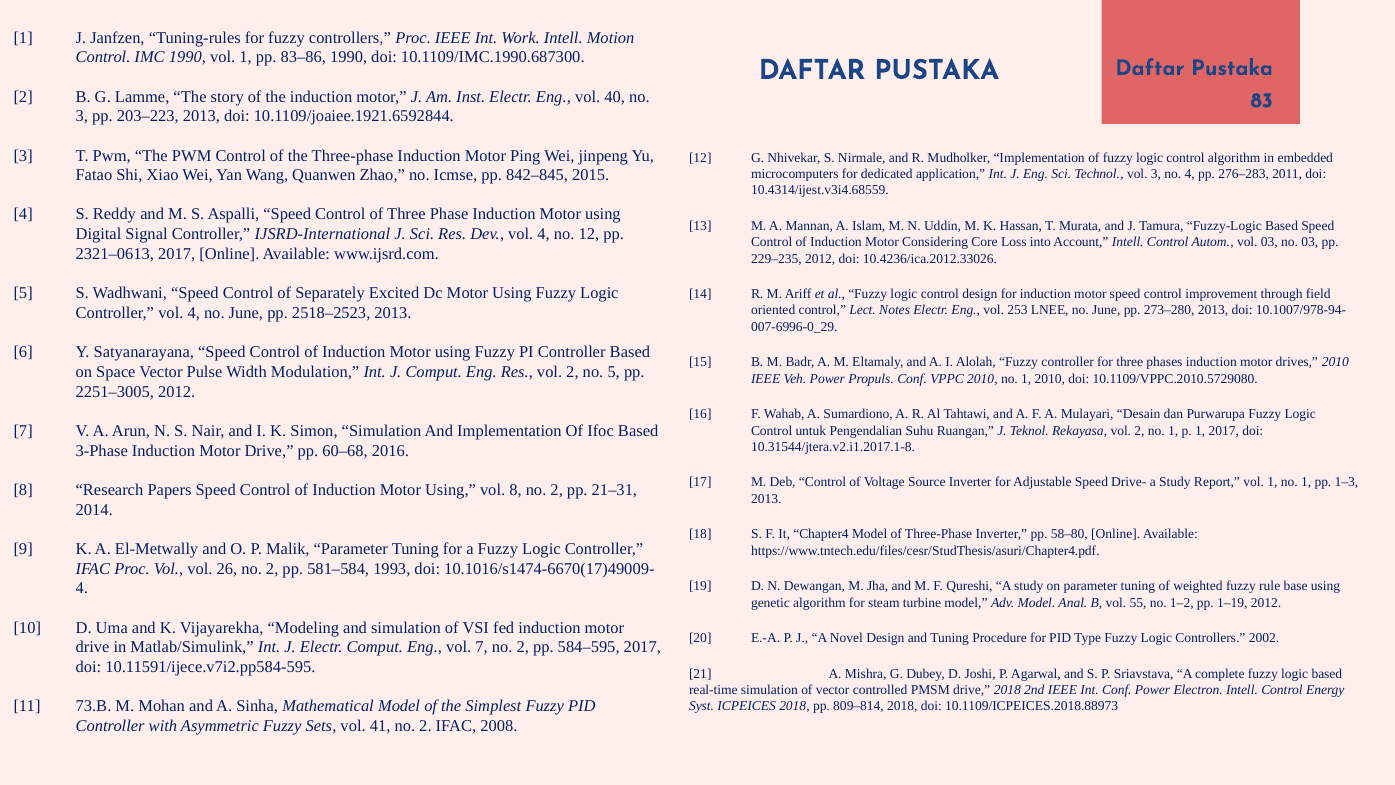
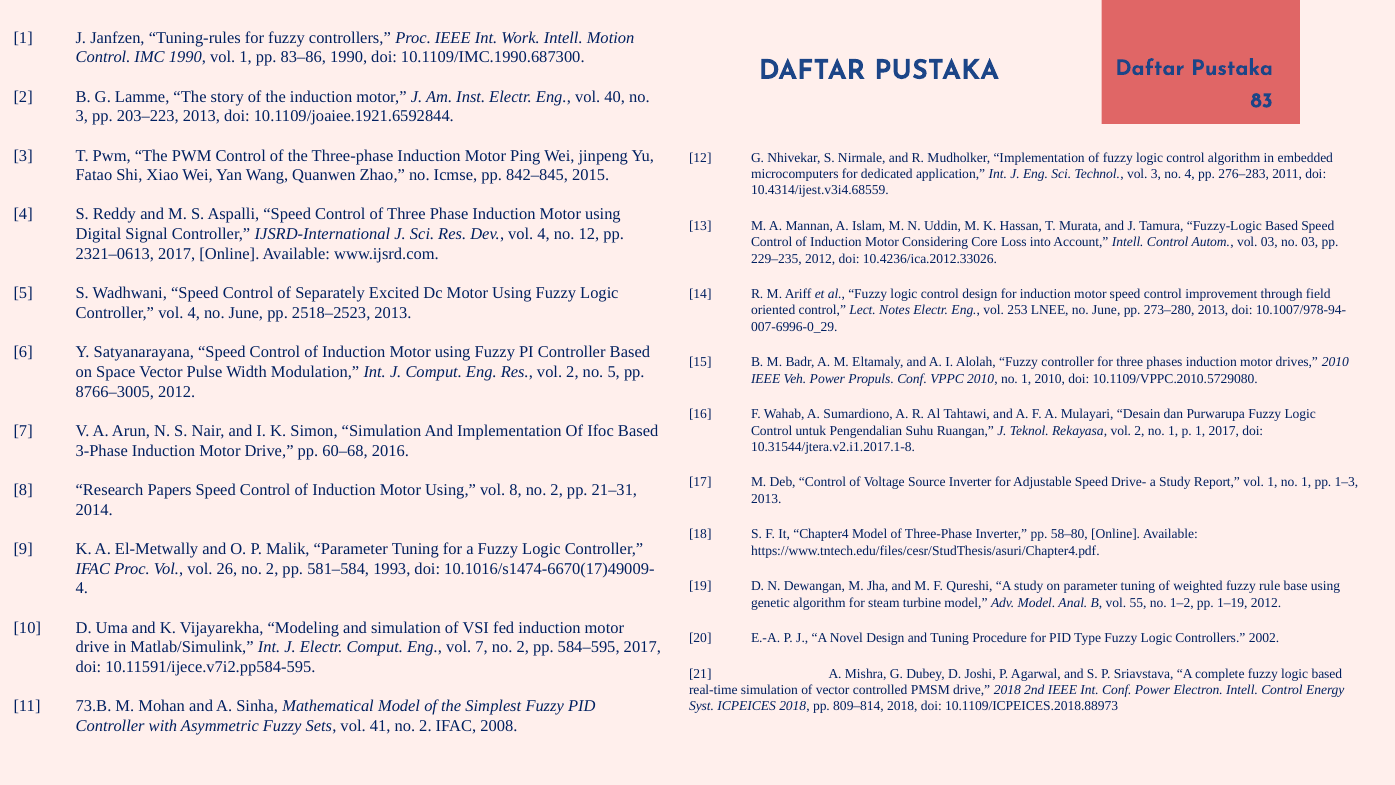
2251–3005: 2251–3005 -> 8766–3005
